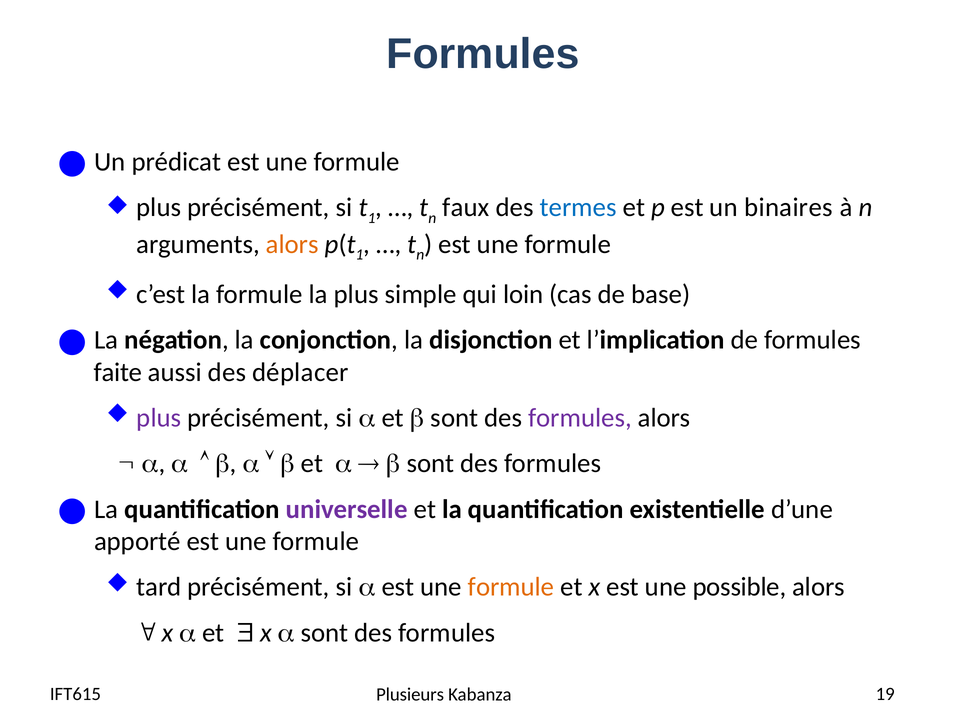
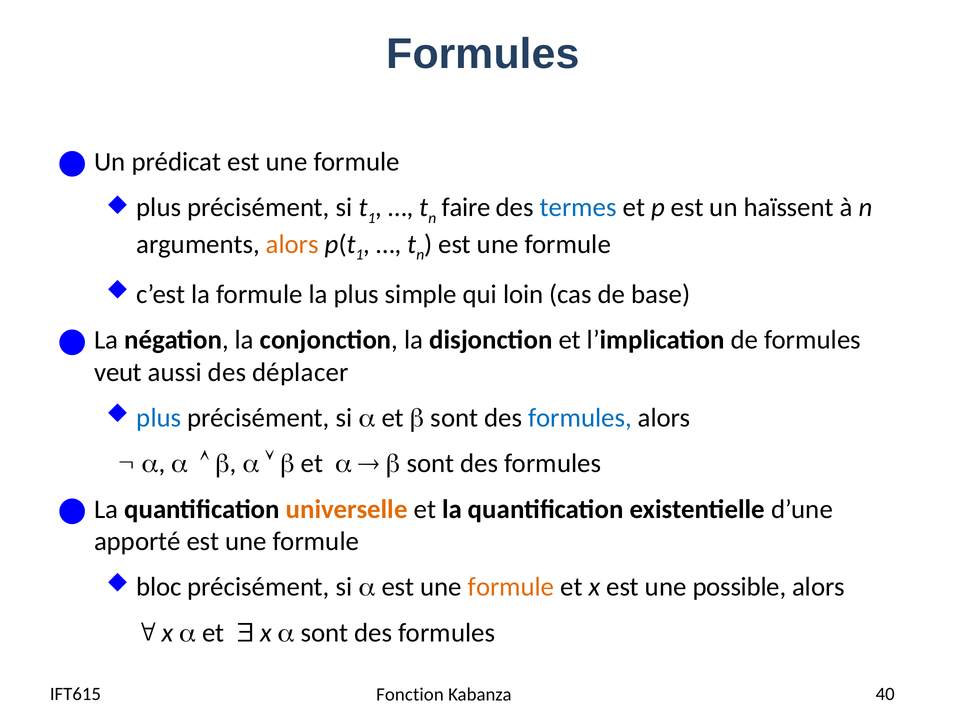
faux: faux -> faire
binaires: binaires -> haïssent
faite: faite -> veut
plus at (159, 418) colour: purple -> blue
formules at (580, 418) colour: purple -> blue
universelle colour: purple -> orange
tard: tard -> bloc
Plusieurs: Plusieurs -> Fonction
19: 19 -> 40
